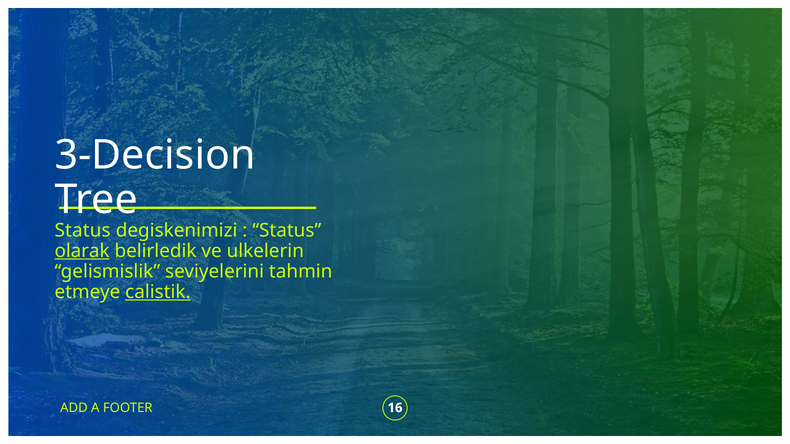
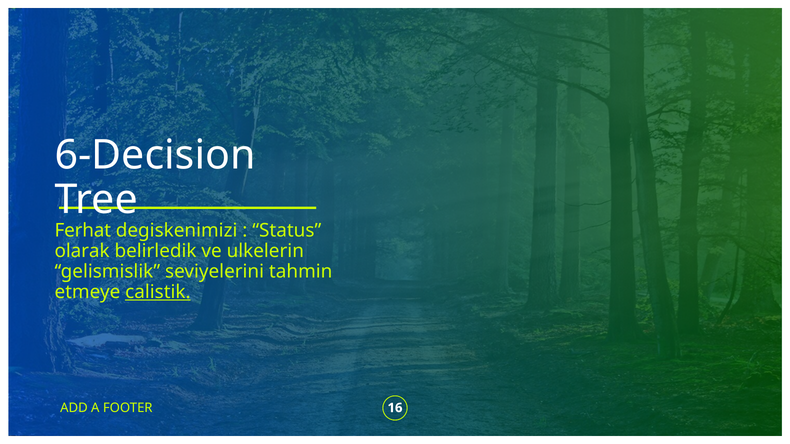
3-Decision: 3-Decision -> 6-Decision
Status at (83, 231): Status -> Ferhat
olarak underline: present -> none
